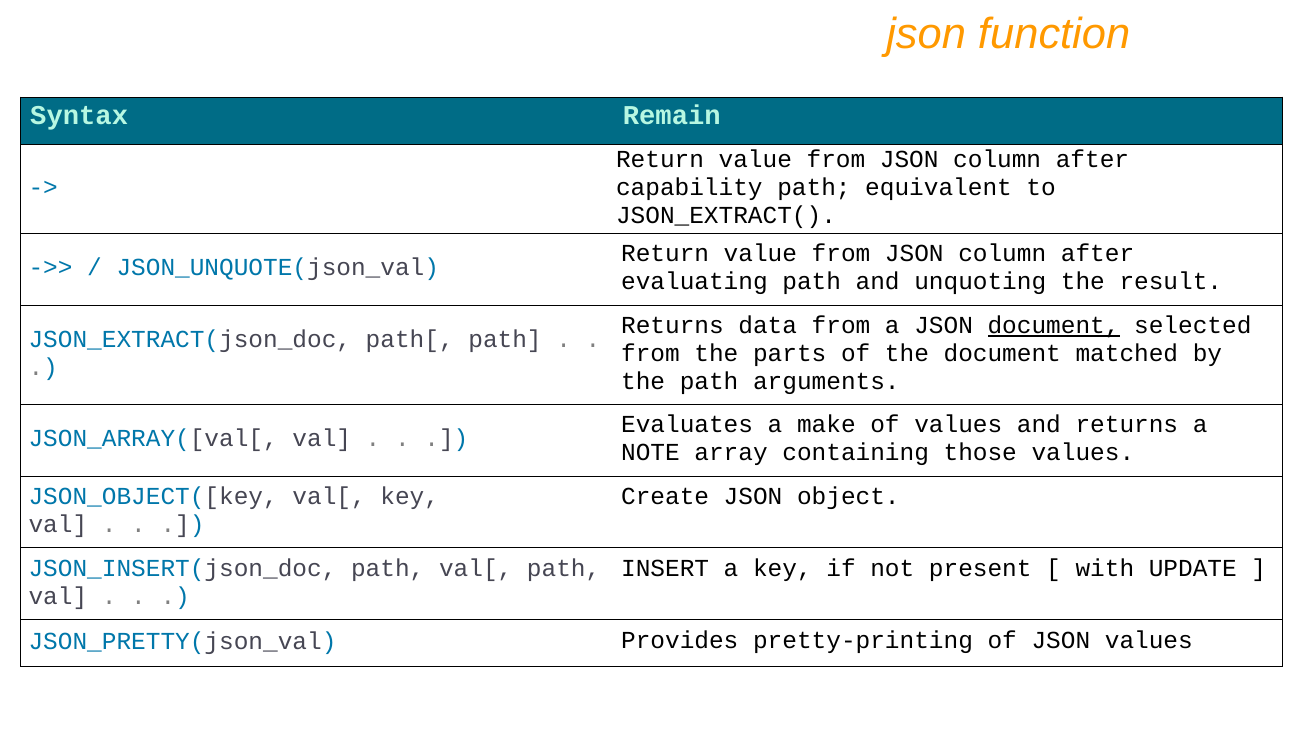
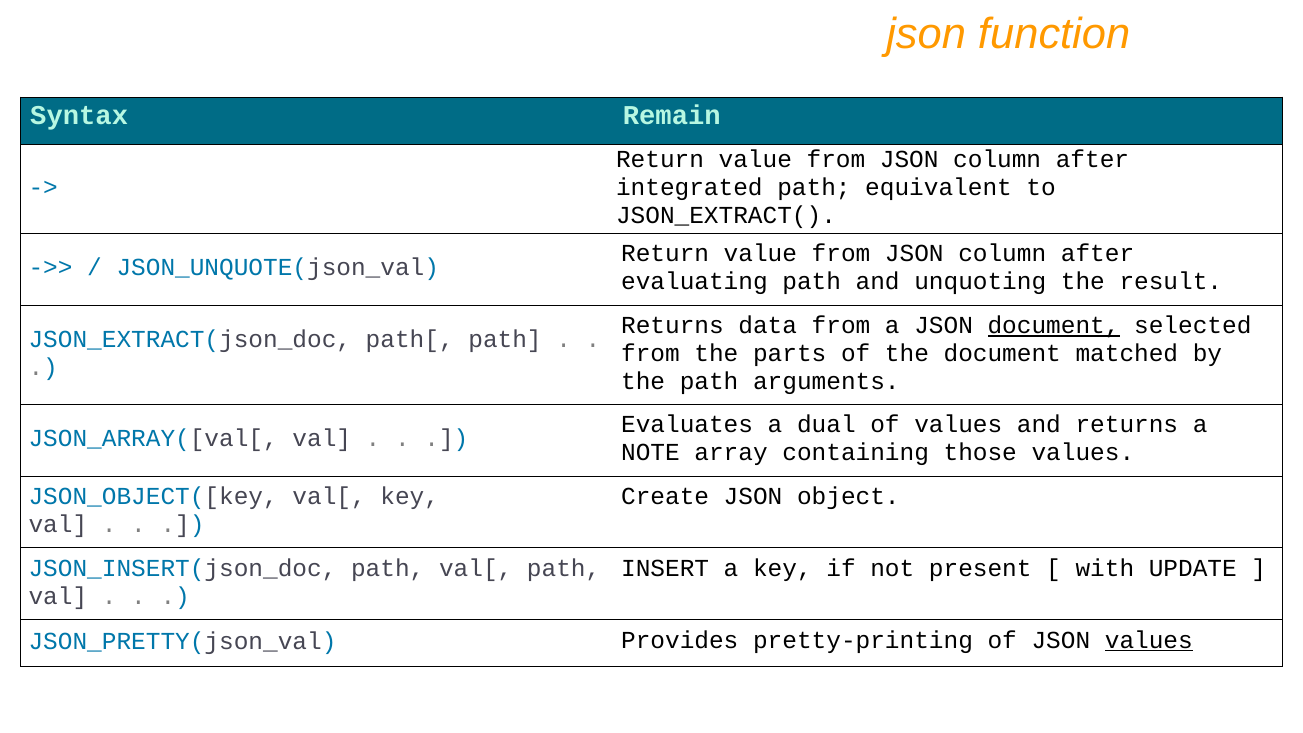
capability: capability -> integrated
make: make -> dual
values at (1149, 640) underline: none -> present
